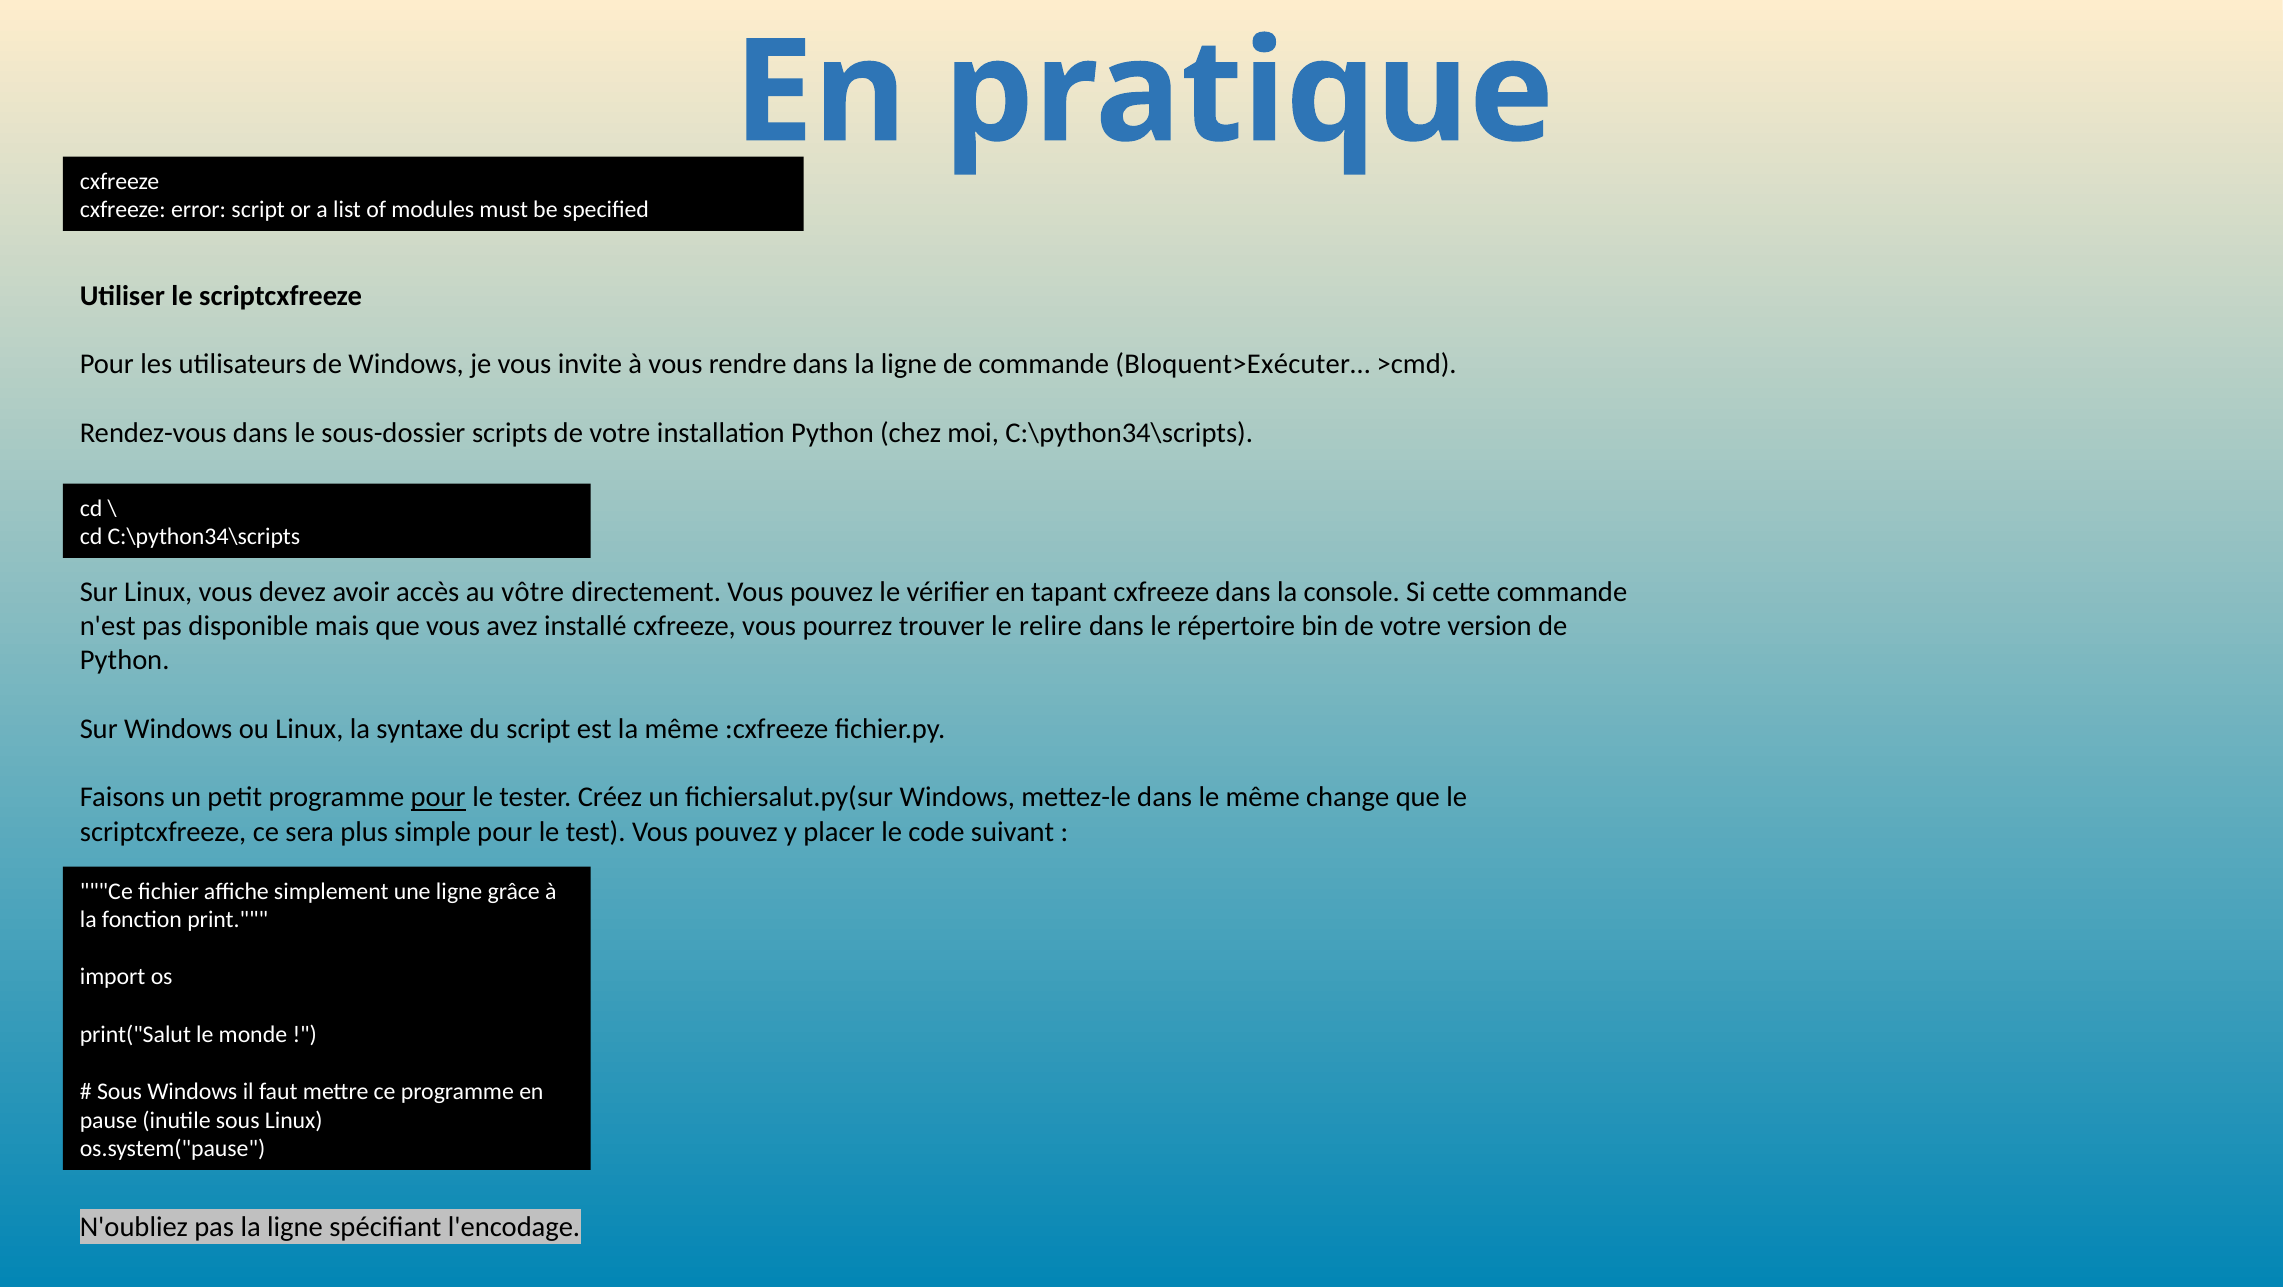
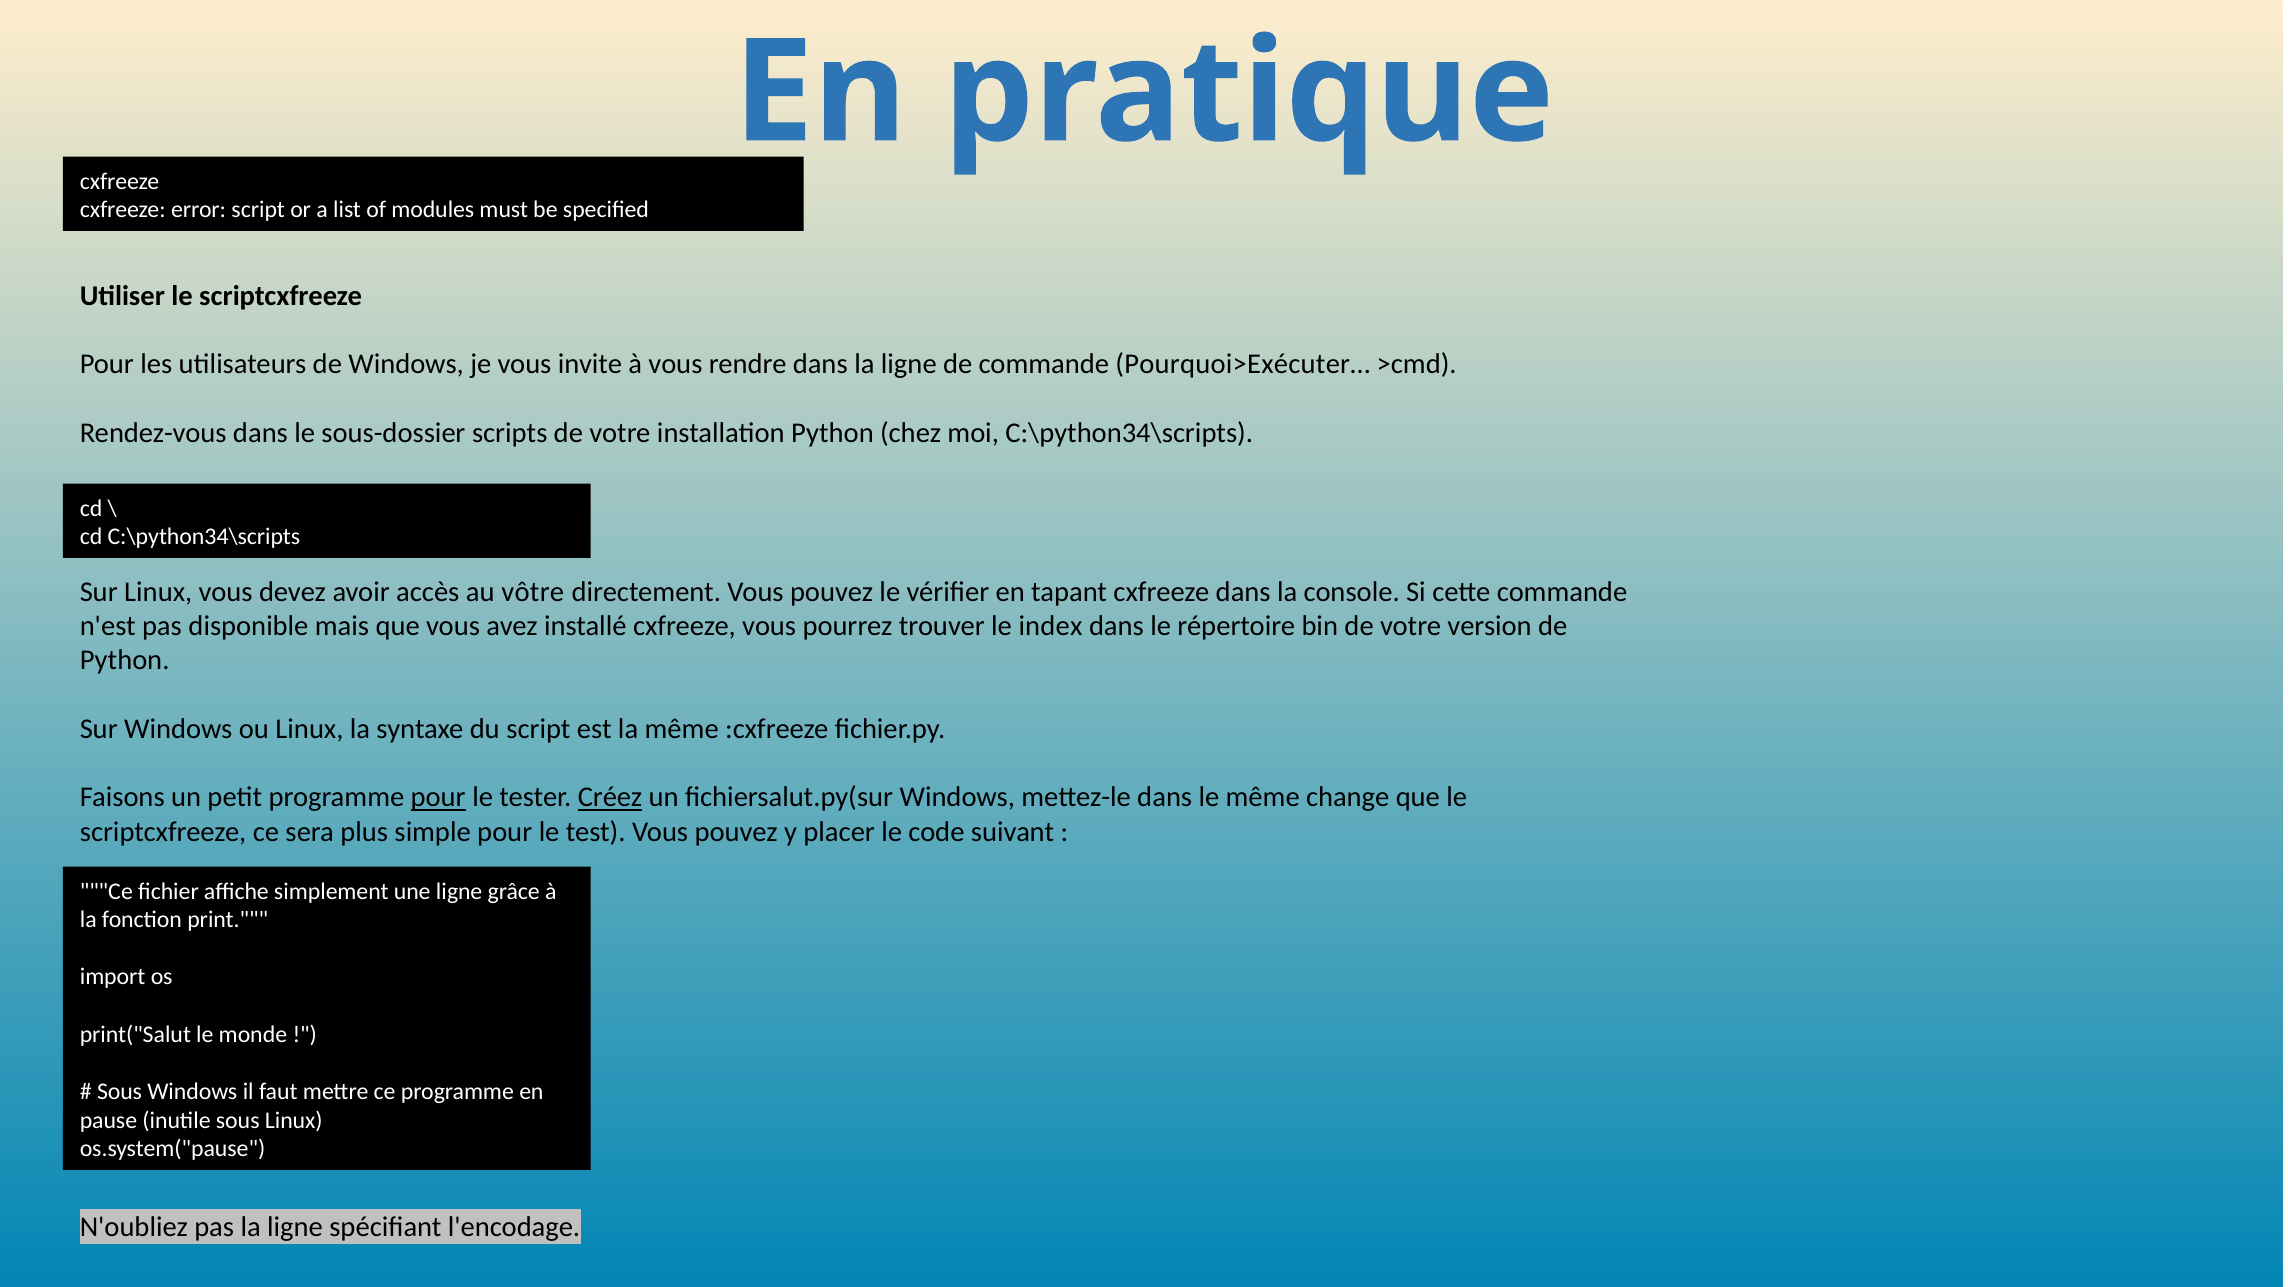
Bloquent>Exécuter…: Bloquent>Exécuter… -> Pourquoi>Exécuter…
relire: relire -> index
Créez underline: none -> present
